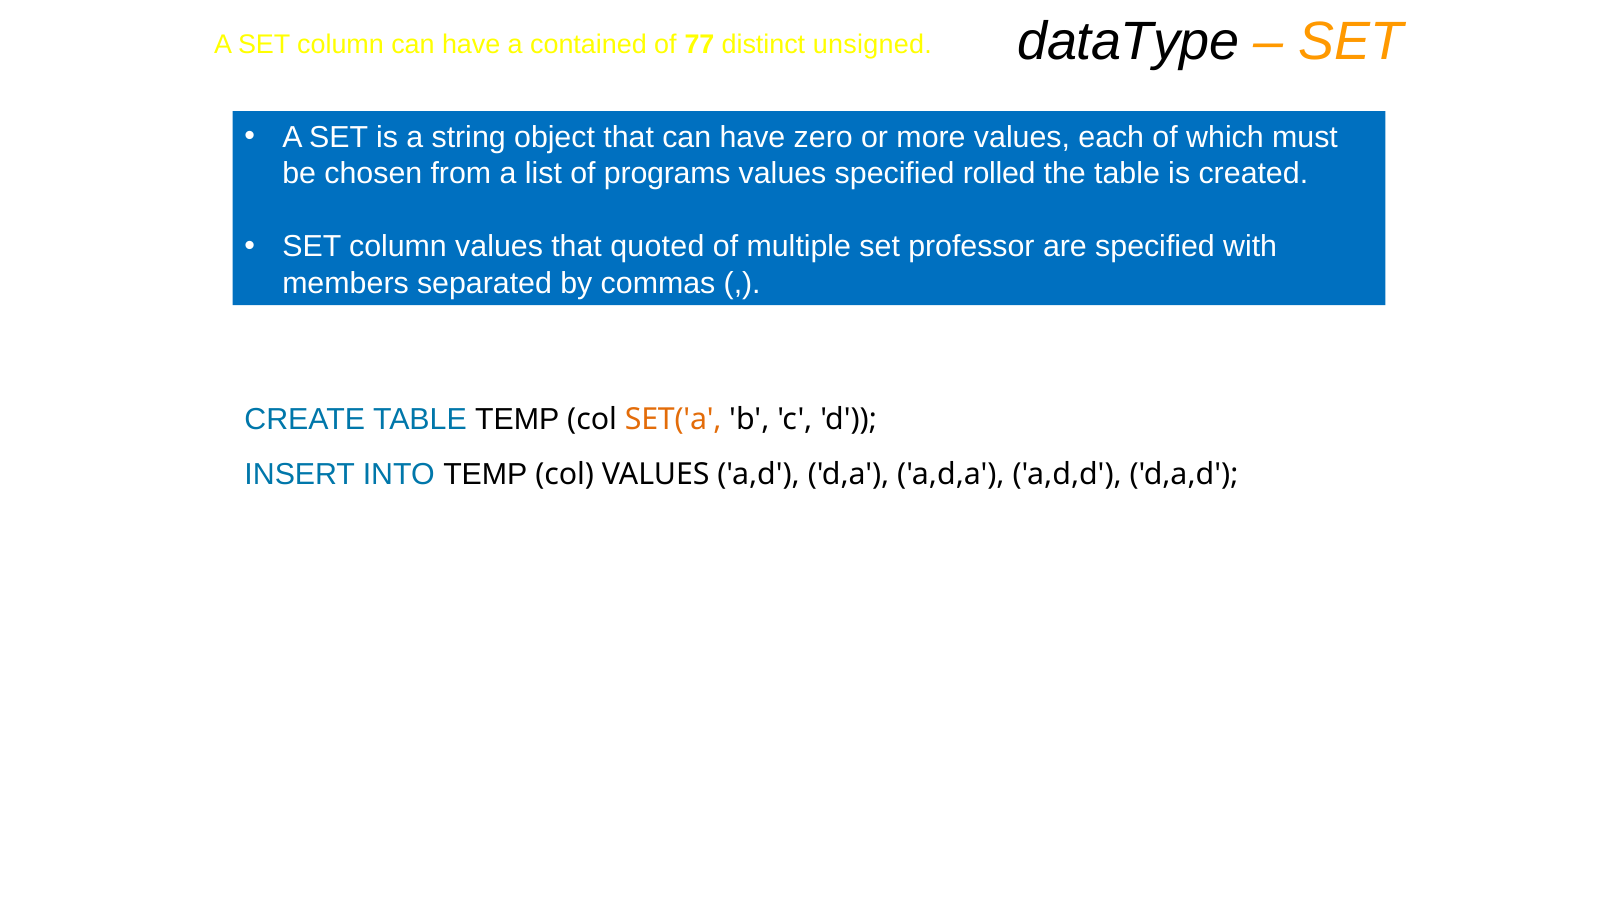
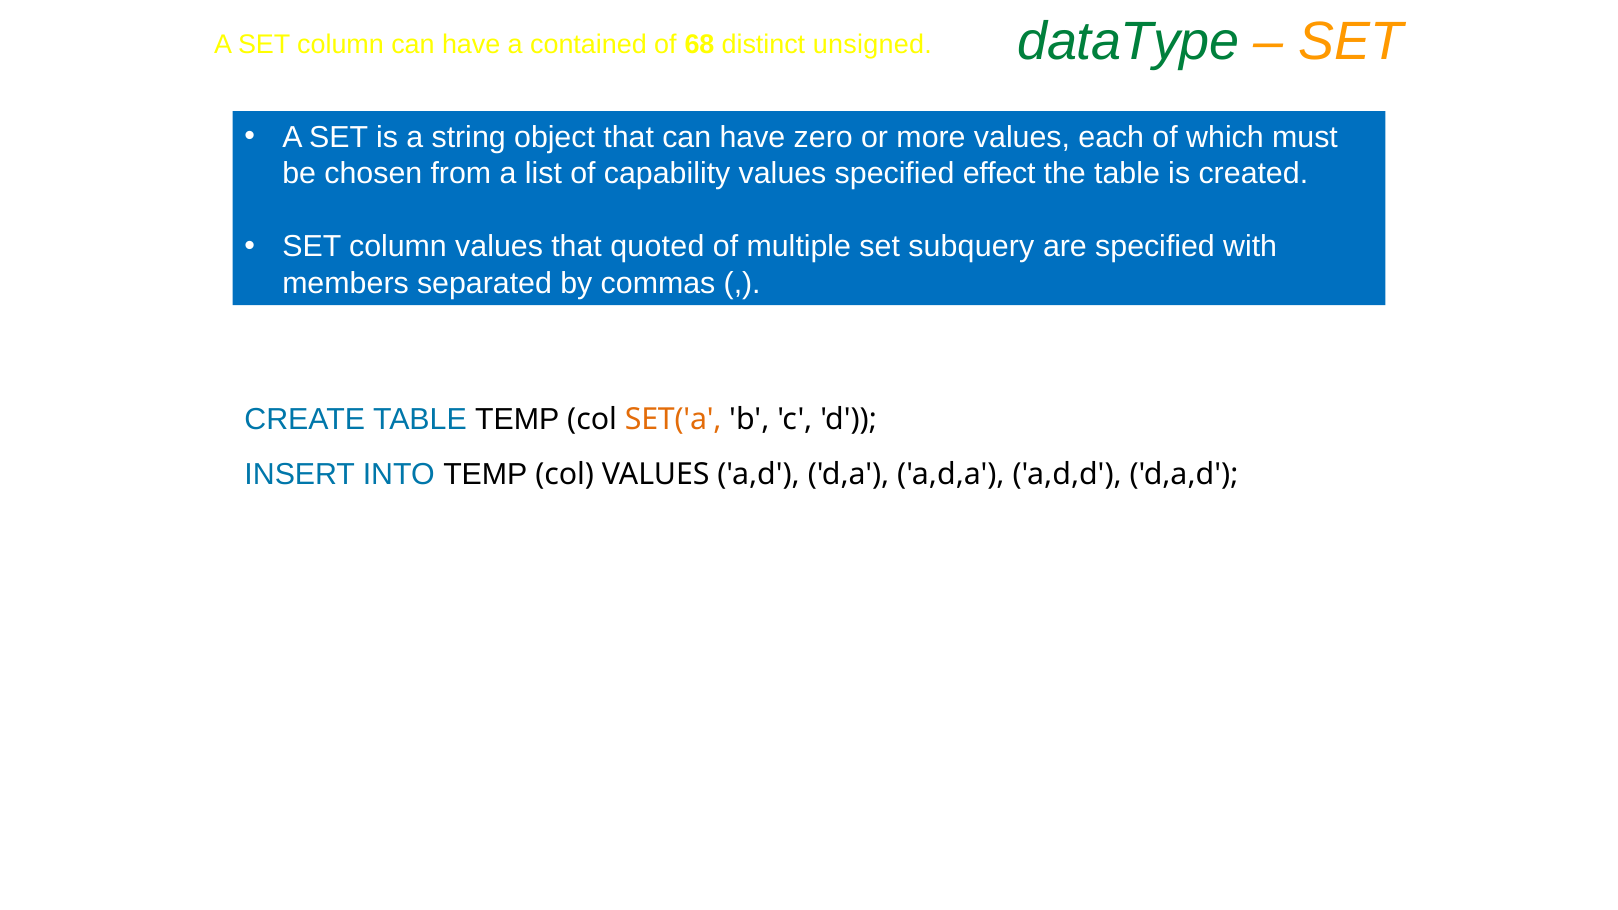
dataType colour: black -> green
77: 77 -> 68
programs: programs -> capability
rolled: rolled -> effect
professor: professor -> subquery
